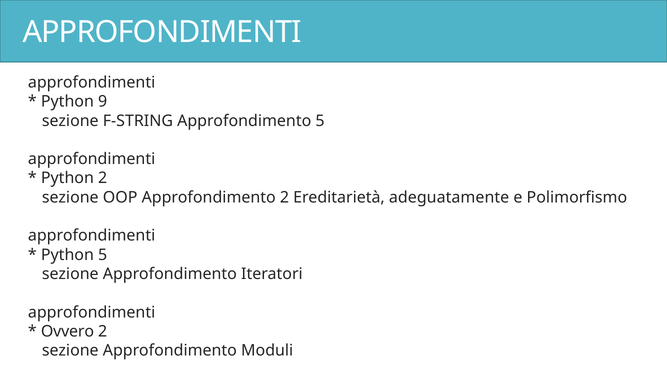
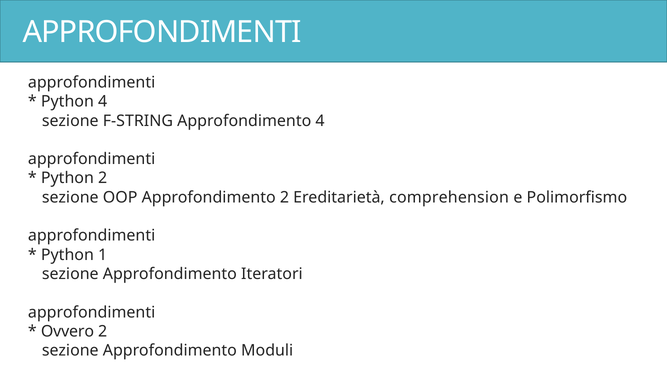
Python 9: 9 -> 4
Approfondimento 5: 5 -> 4
adeguatamente: adeguatamente -> comprehension
Python 5: 5 -> 1
